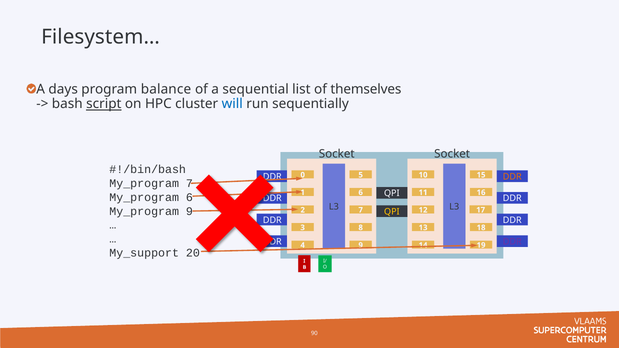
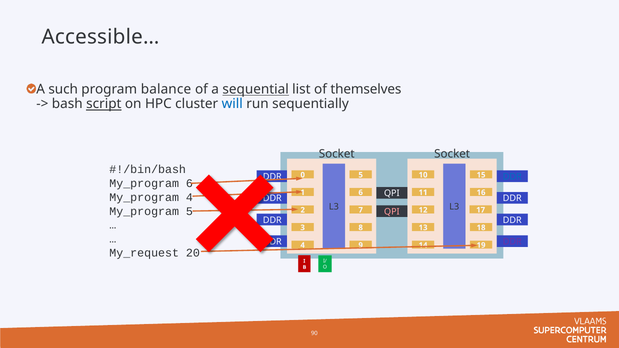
Filesystem…: Filesystem… -> Accessible…
days: days -> such
sequential underline: none -> present
DDR at (512, 177) colour: orange -> blue
My_program 7: 7 -> 6
My_program 6: 6 -> 4
My_program 9: 9 -> 5
QPI at (392, 212) colour: yellow -> pink
My_support: My_support -> My_request
